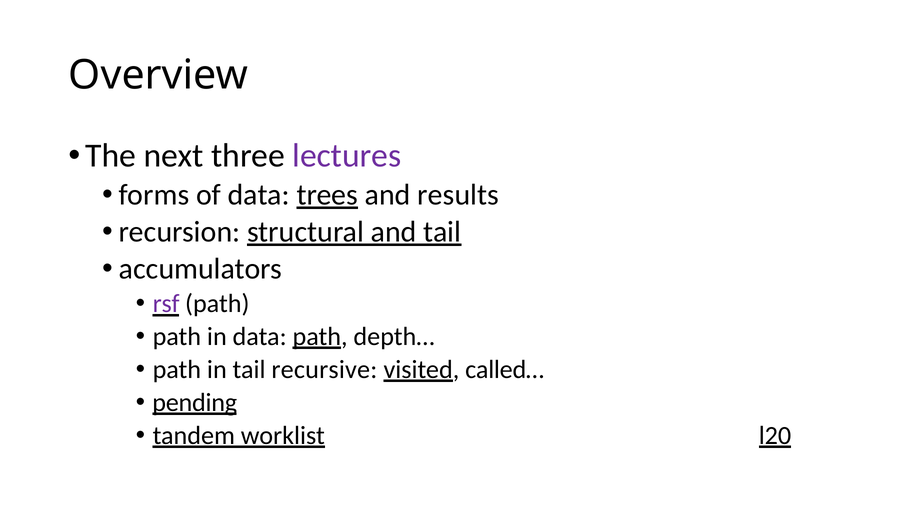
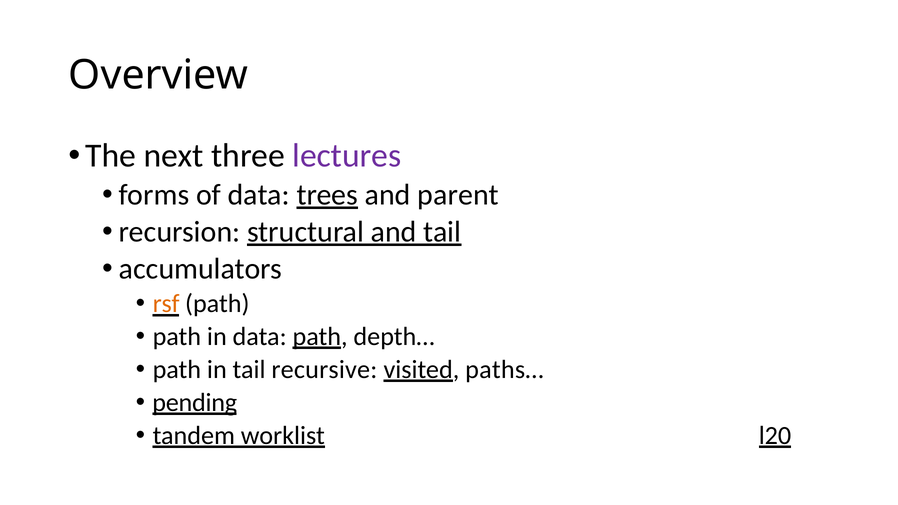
results: results -> parent
rsf colour: purple -> orange
called…: called… -> paths…
